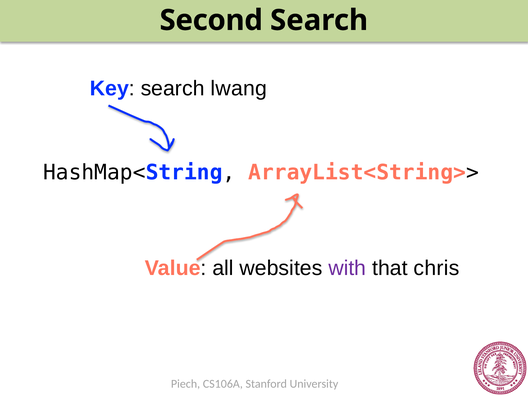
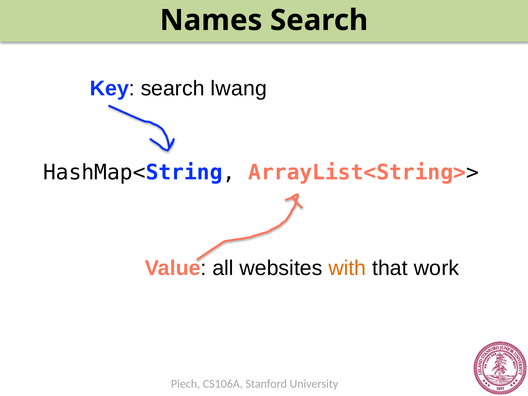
Second: Second -> Names
with colour: purple -> orange
chris: chris -> work
